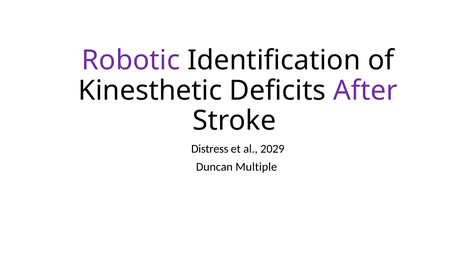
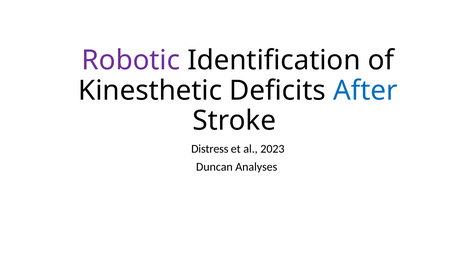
After colour: purple -> blue
2029: 2029 -> 2023
Multiple: Multiple -> Analyses
